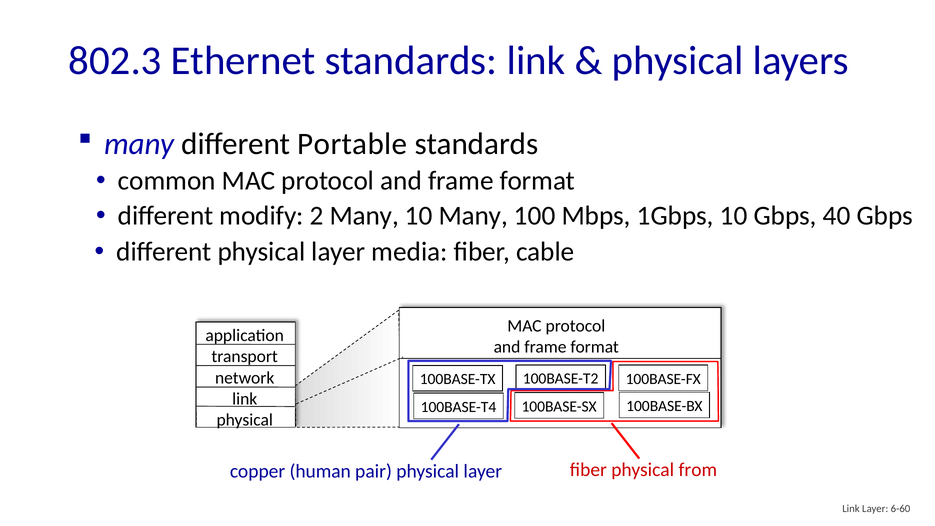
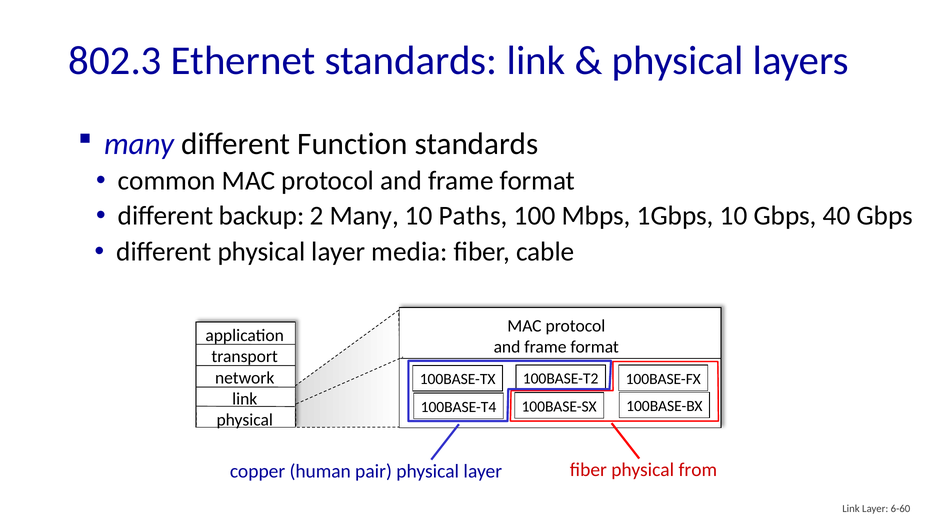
Portable: Portable -> Function
modify: modify -> backup
10 Many: Many -> Paths
